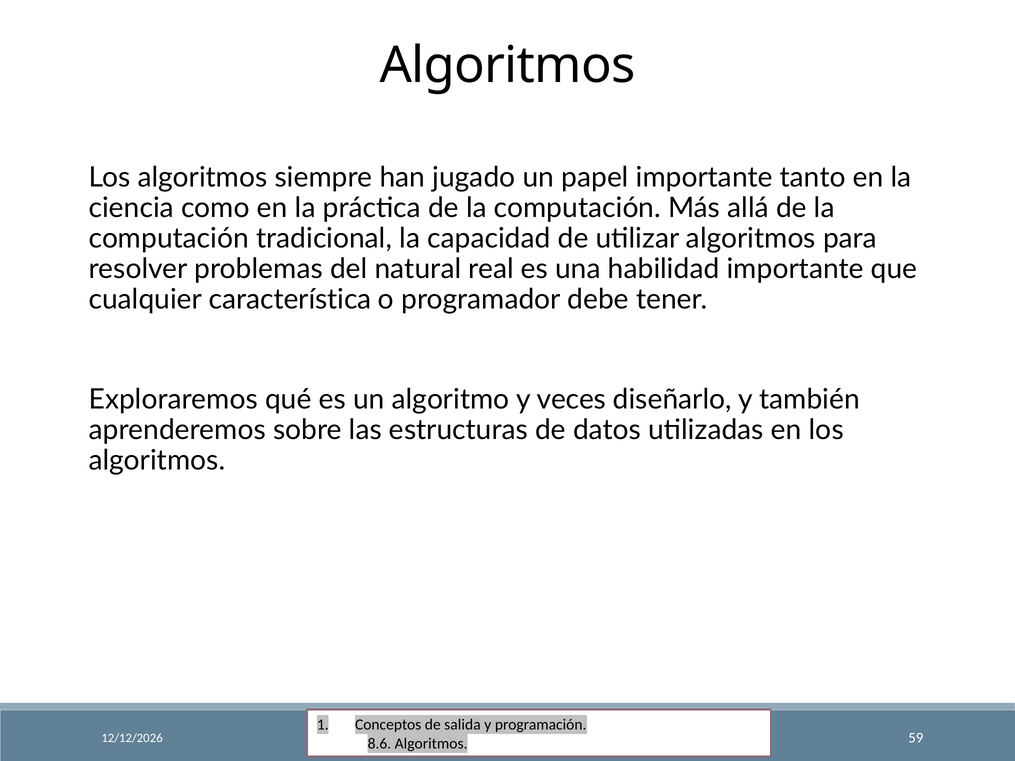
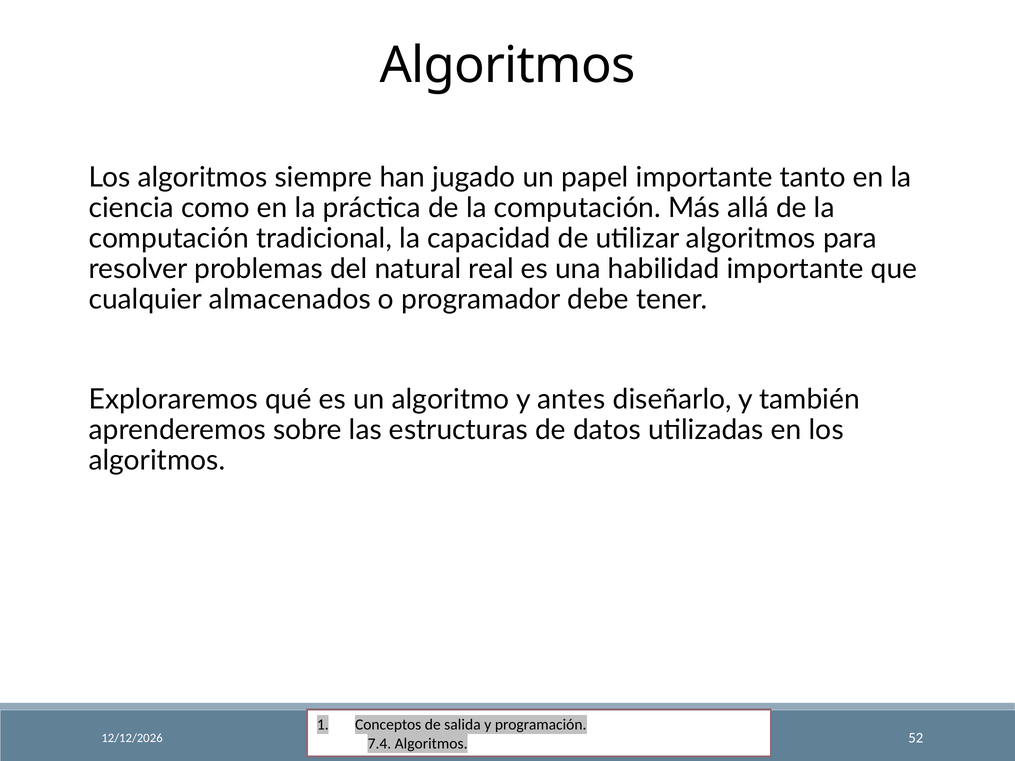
característica: característica -> almacenados
veces: veces -> antes
59: 59 -> 52
8.6: 8.6 -> 7.4
